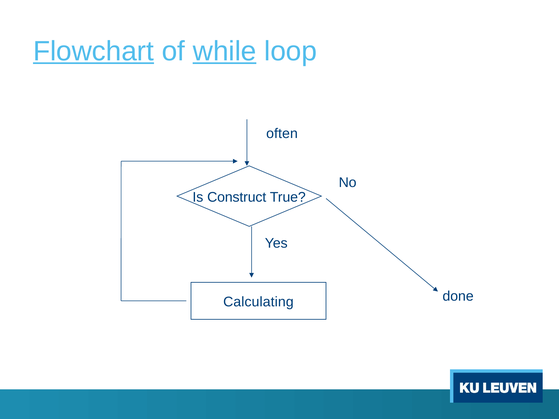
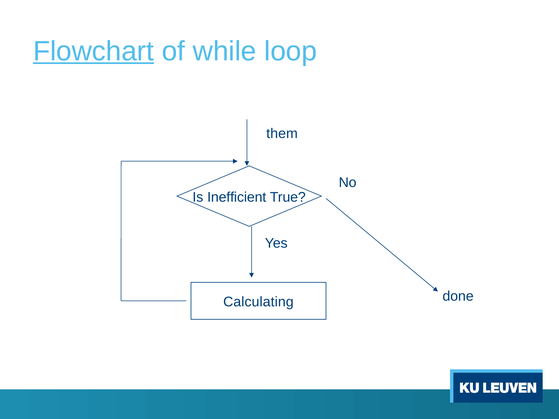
while underline: present -> none
often: often -> them
Construct: Construct -> Inefficient
